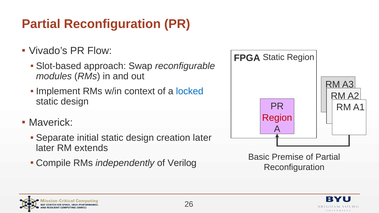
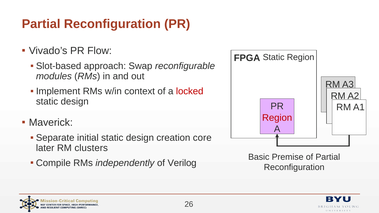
locked colour: blue -> red
creation later: later -> core
extends: extends -> clusters
